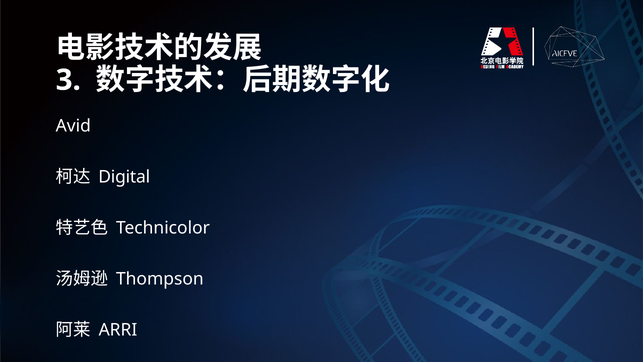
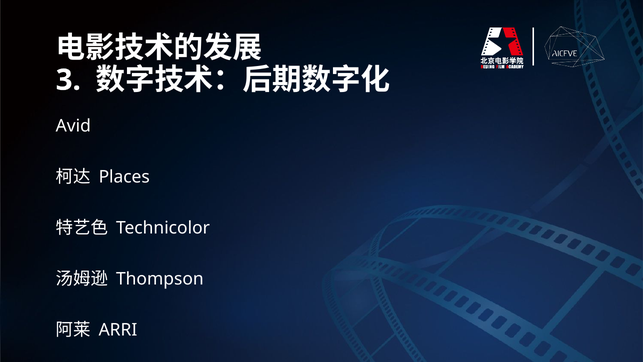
Digital: Digital -> Places
